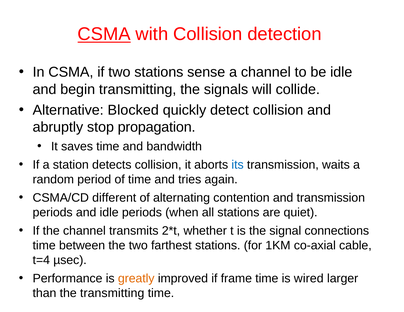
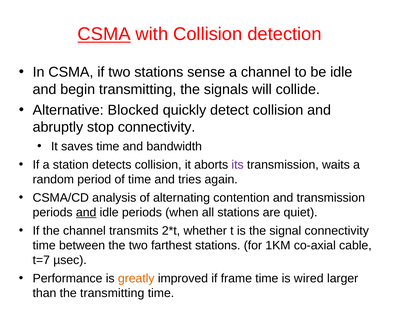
stop propagation: propagation -> connectivity
its colour: blue -> purple
different: different -> analysis
and at (86, 213) underline: none -> present
signal connections: connections -> connectivity
t=4: t=4 -> t=7
